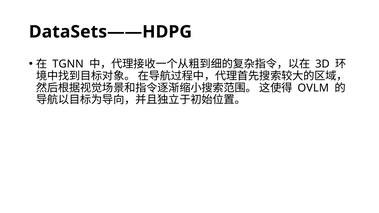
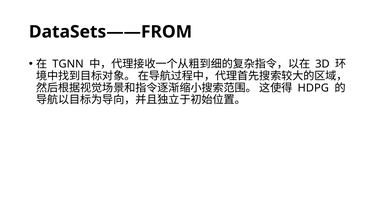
DataSets——HDPG: DataSets——HDPG -> DataSets——FROM
OVLM: OVLM -> HDPG
